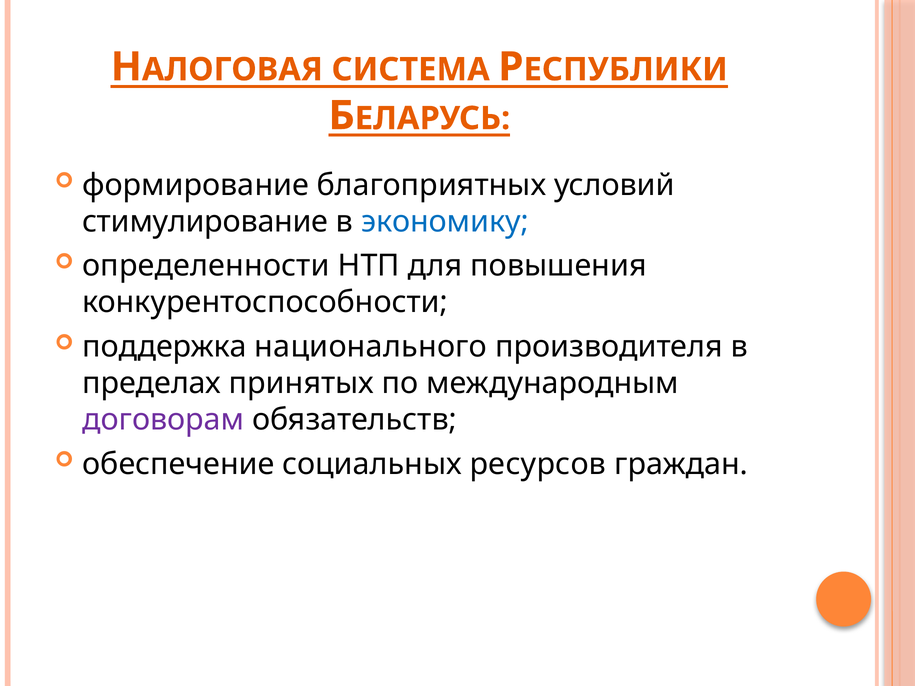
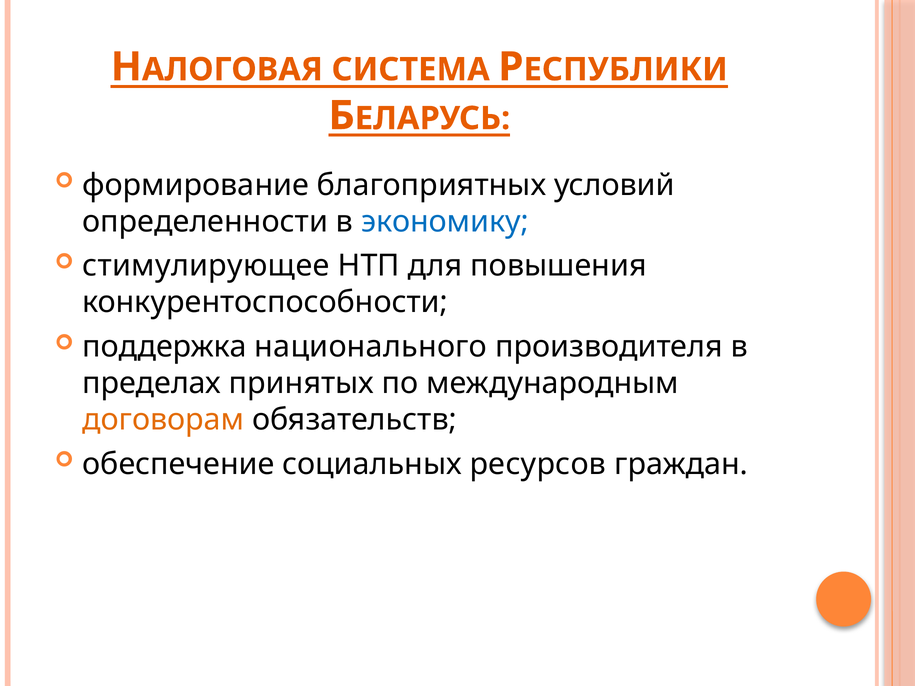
стимулирование: стимулирование -> определенности
определенности: определенности -> стимулирующее
договорам colour: purple -> orange
